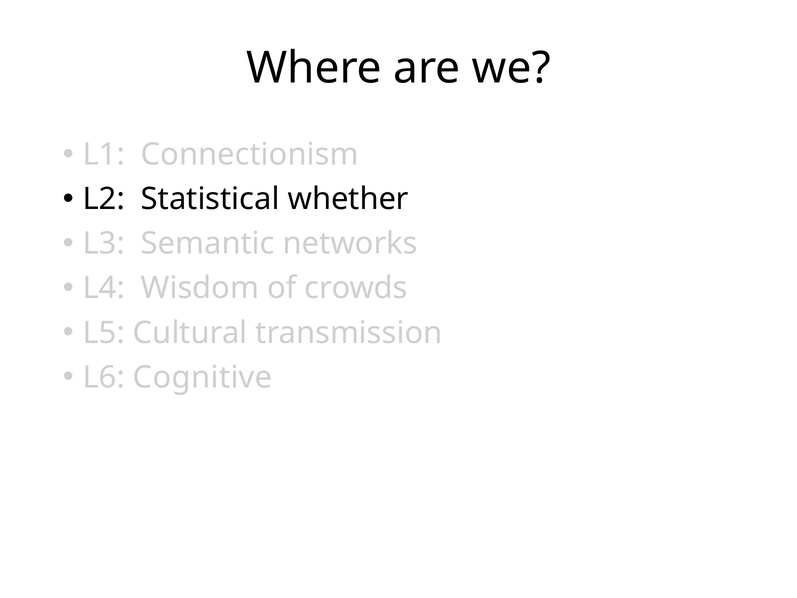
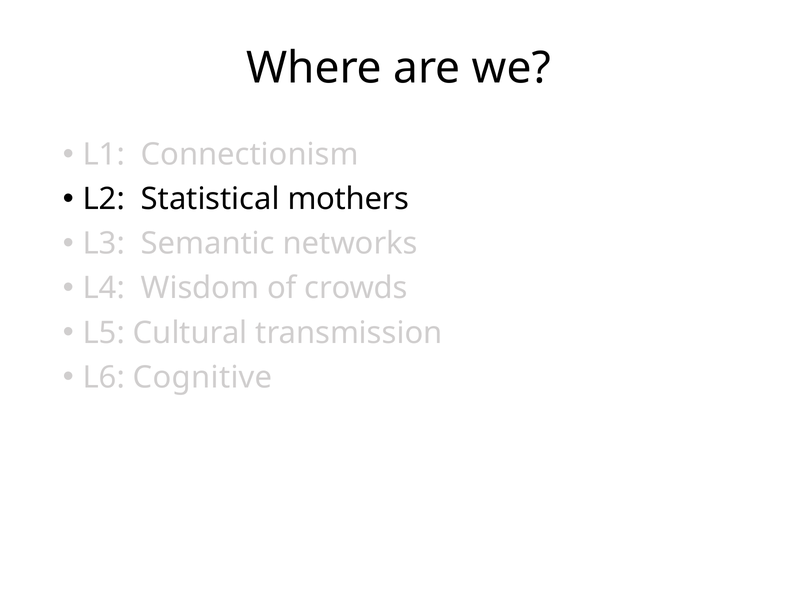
whether: whether -> mothers
